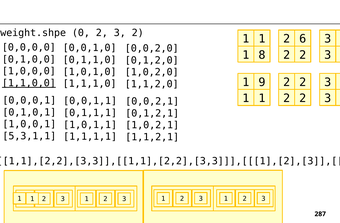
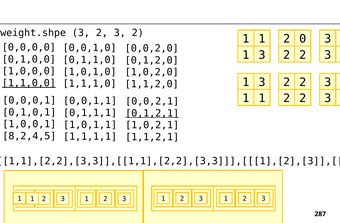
weight.shpe 0: 0 -> 3
6: 6 -> 0
8 at (262, 55): 8 -> 3
9 at (262, 82): 9 -> 3
0,1,2,1 underline: none -> present
5,3,1,1: 5,3,1,1 -> 8,2,4,5
